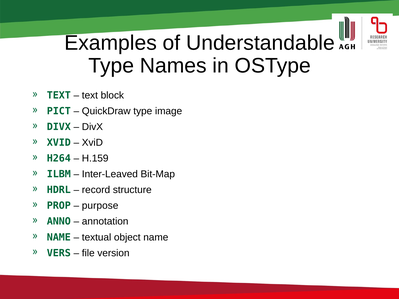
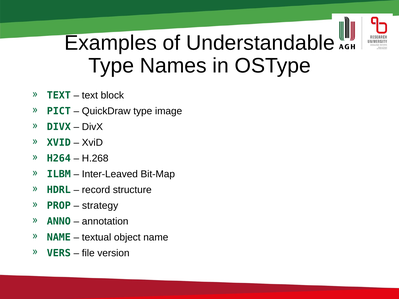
H.159: H.159 -> H.268
purpose: purpose -> strategy
